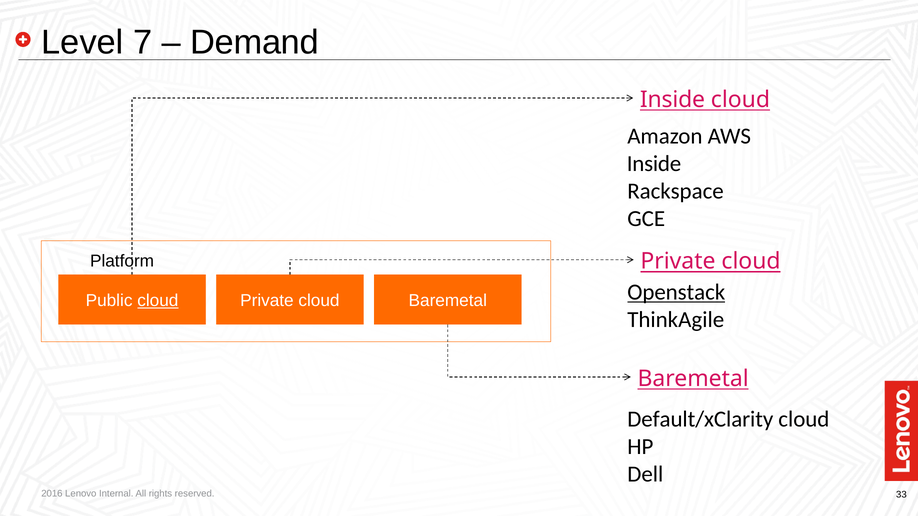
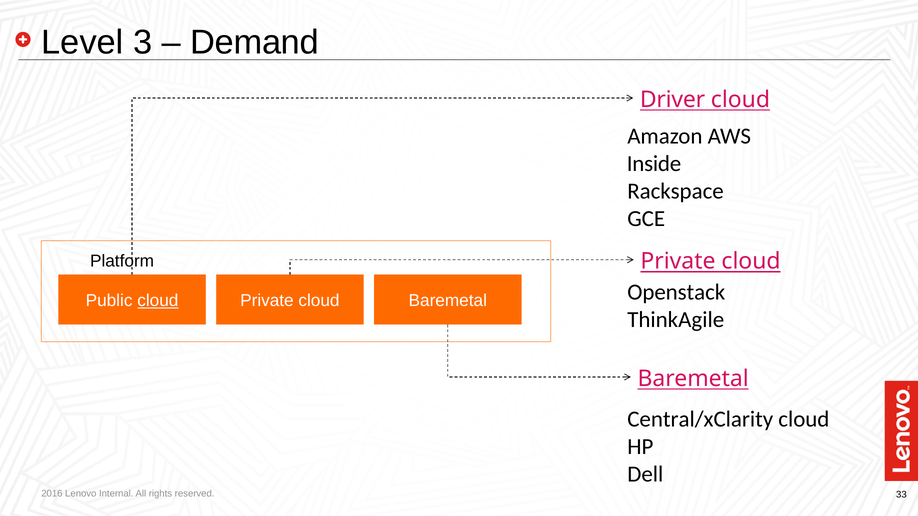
7: 7 -> 3
Inside at (672, 100): Inside -> Driver
Openstack underline: present -> none
Default/xClarity: Default/xClarity -> Central/xClarity
